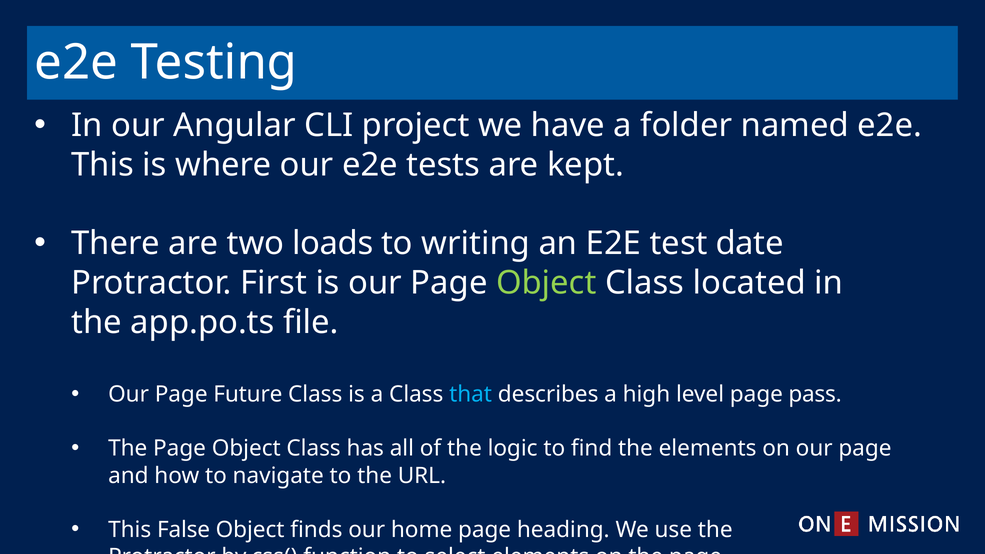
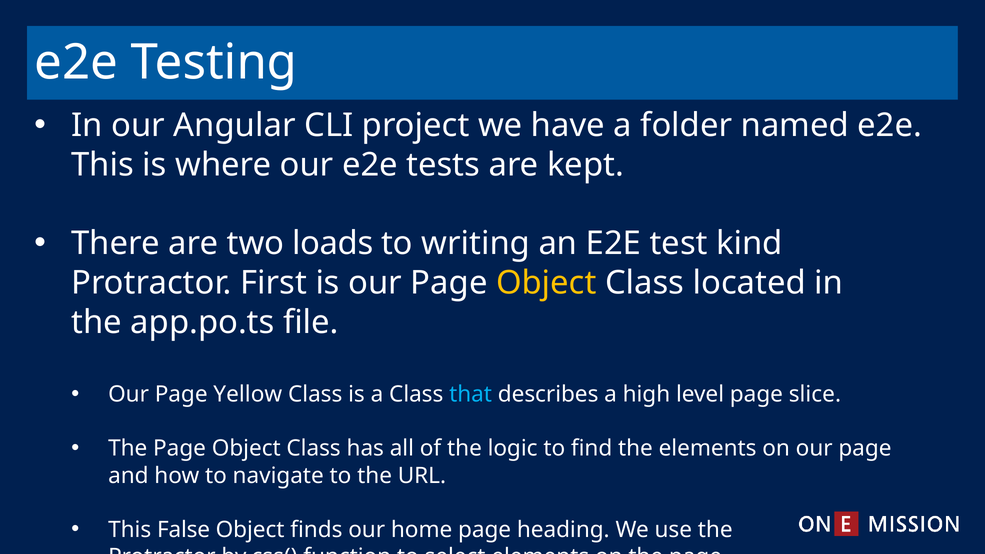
date: date -> kind
Object at (546, 283) colour: light green -> yellow
Future: Future -> Yellow
pass: pass -> slice
